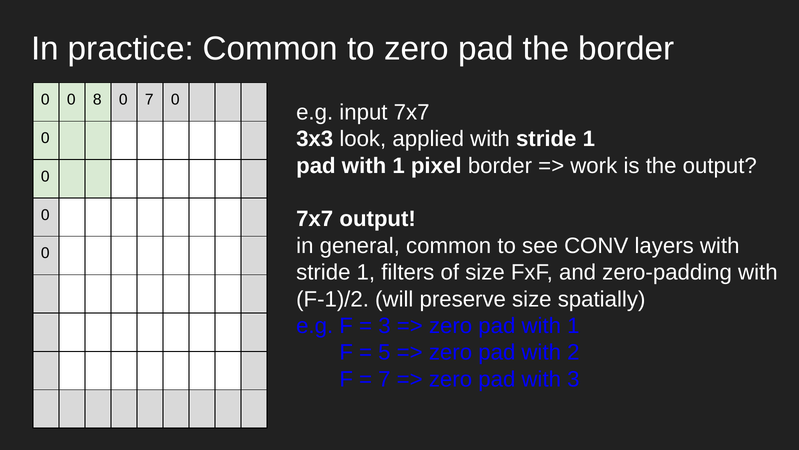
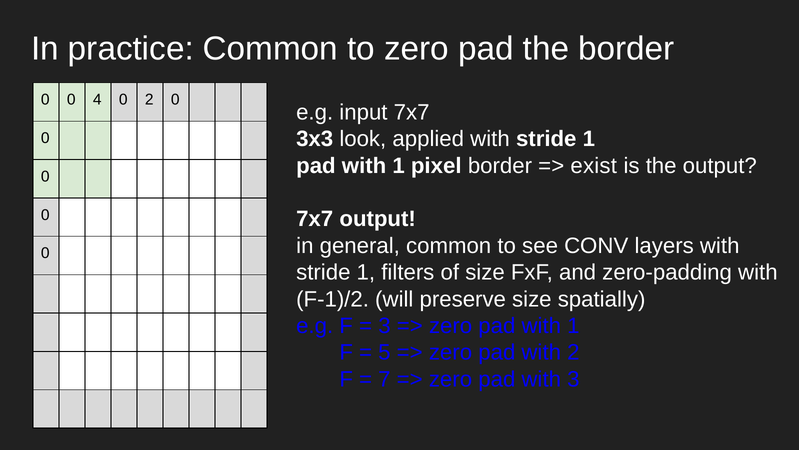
8: 8 -> 4
0 7: 7 -> 2
work: work -> exist
